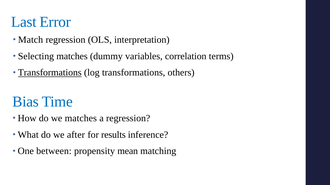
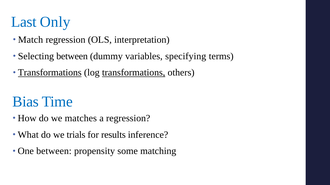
Error: Error -> Only
Selecting matches: matches -> between
correlation: correlation -> specifying
transformations at (134, 73) underline: none -> present
after: after -> trials
mean: mean -> some
